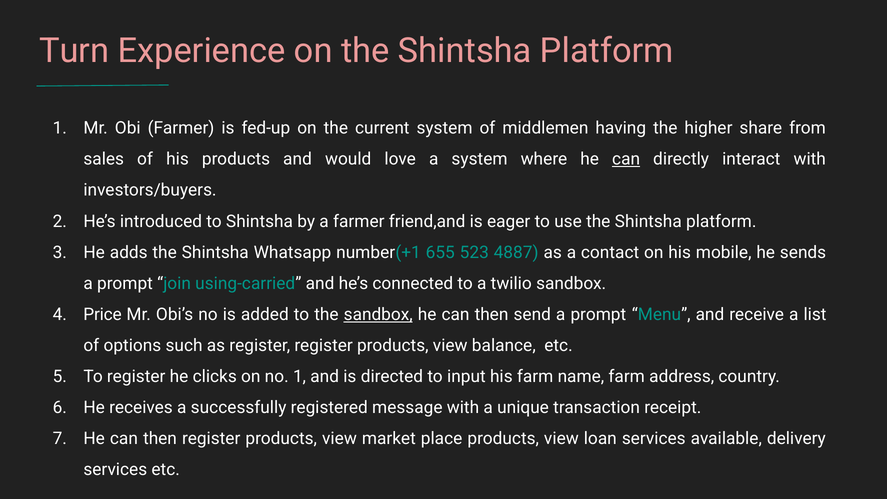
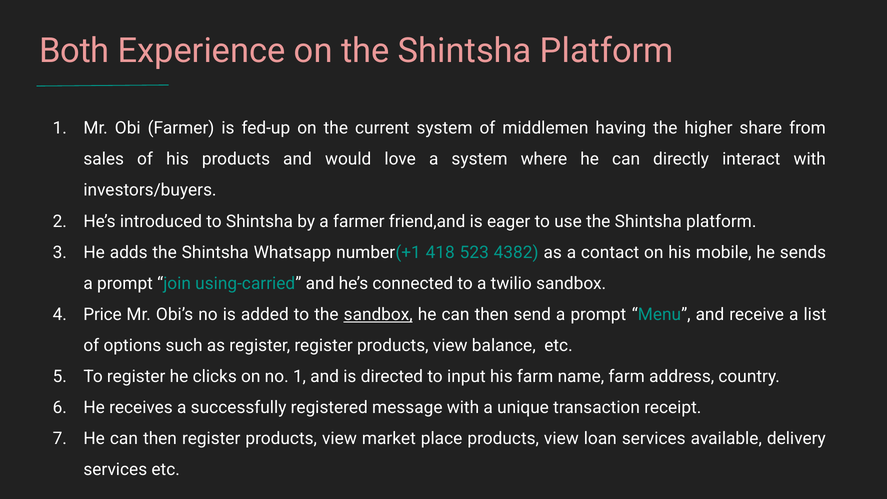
Turn: Turn -> Both
can at (626, 159) underline: present -> none
655: 655 -> 418
4887: 4887 -> 4382
